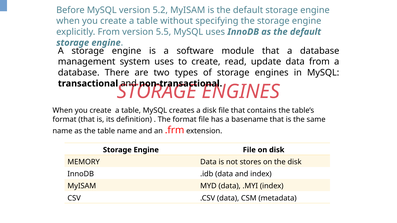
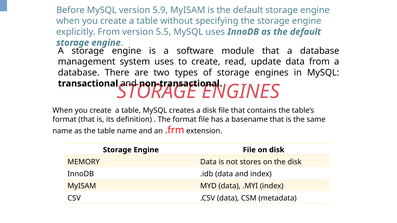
5.2: 5.2 -> 5.9
